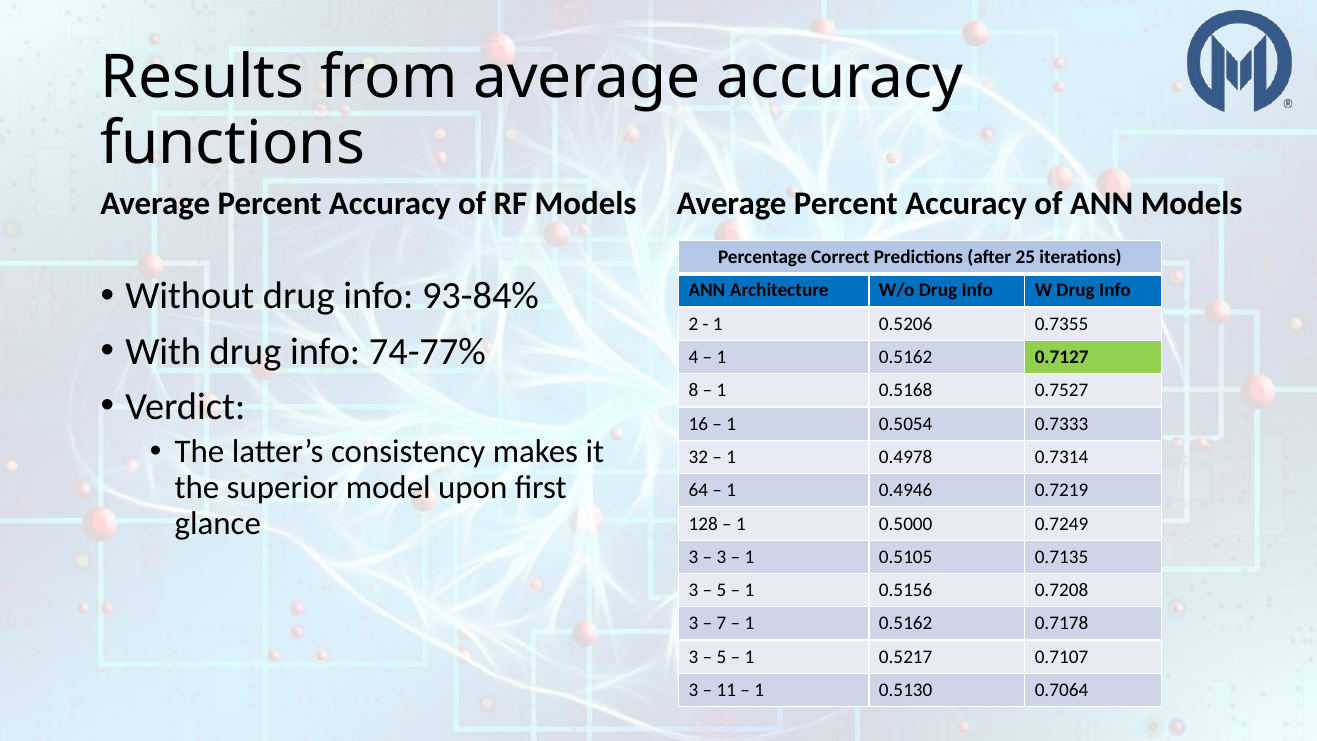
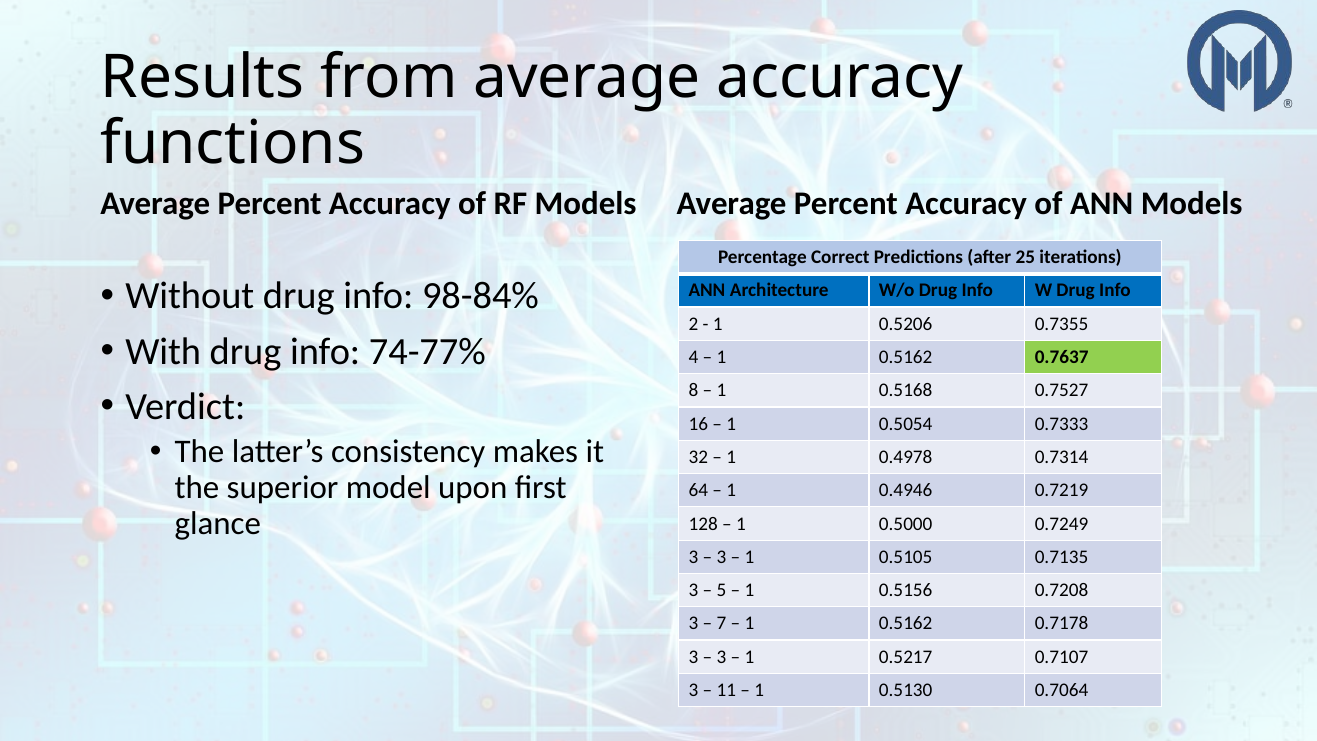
93-84%: 93-84% -> 98-84%
0.7127: 0.7127 -> 0.7637
5 at (721, 657): 5 -> 3
